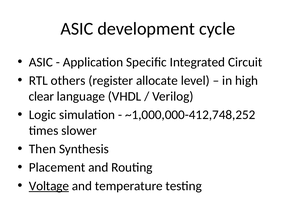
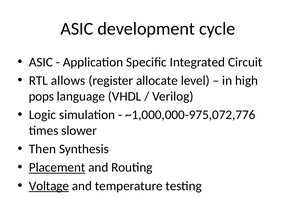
others: others -> allows
clear: clear -> pops
~1,000,000-412,748,252: ~1,000,000-412,748,252 -> ~1,000,000-975,072,776
Placement underline: none -> present
